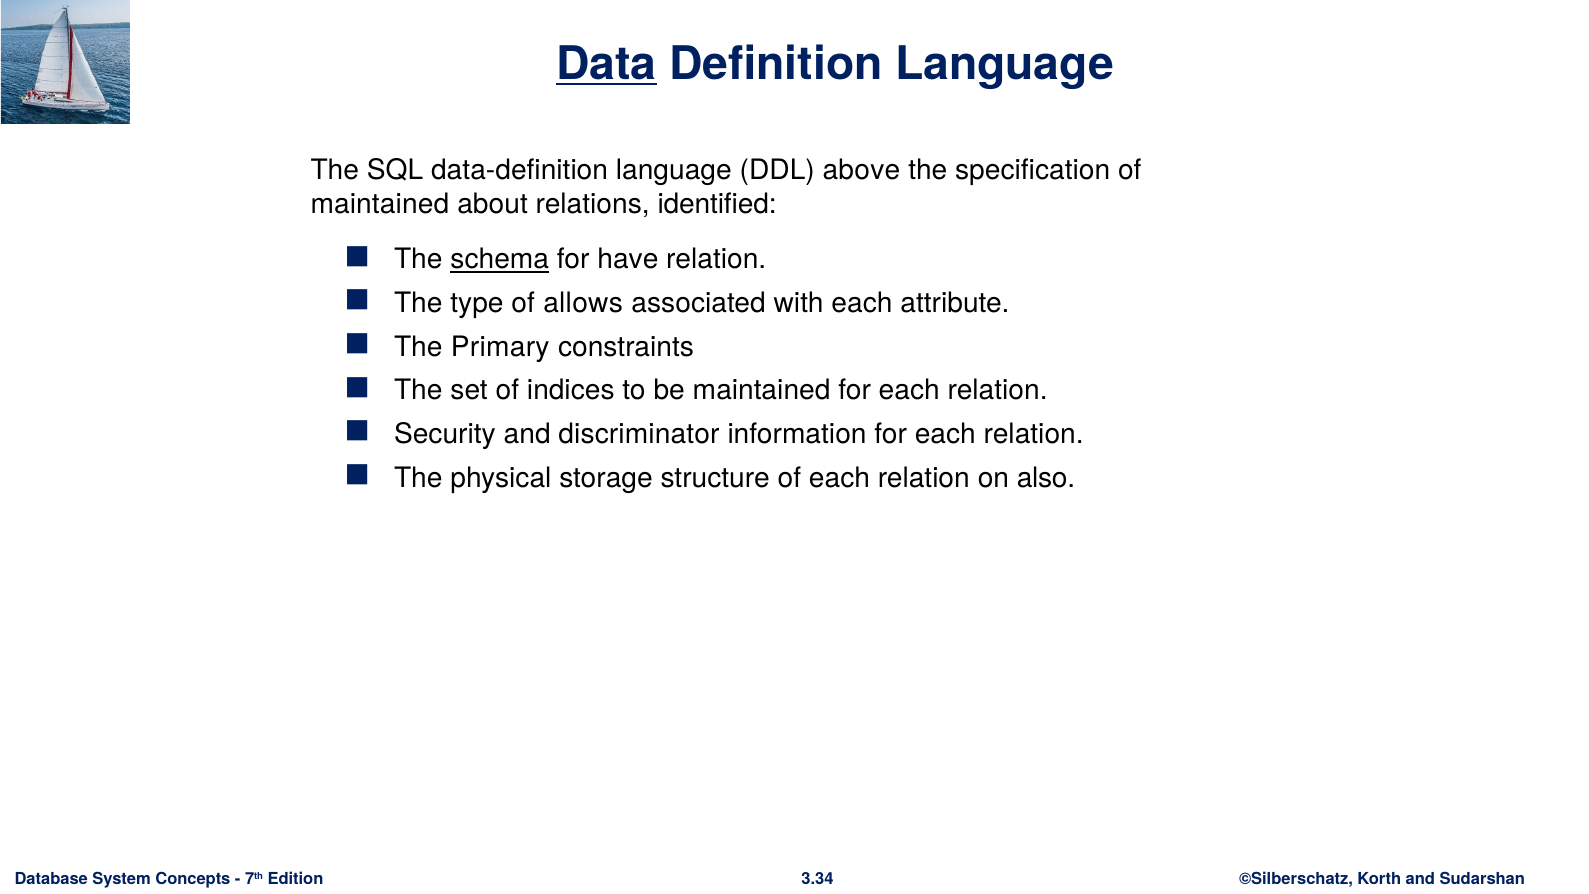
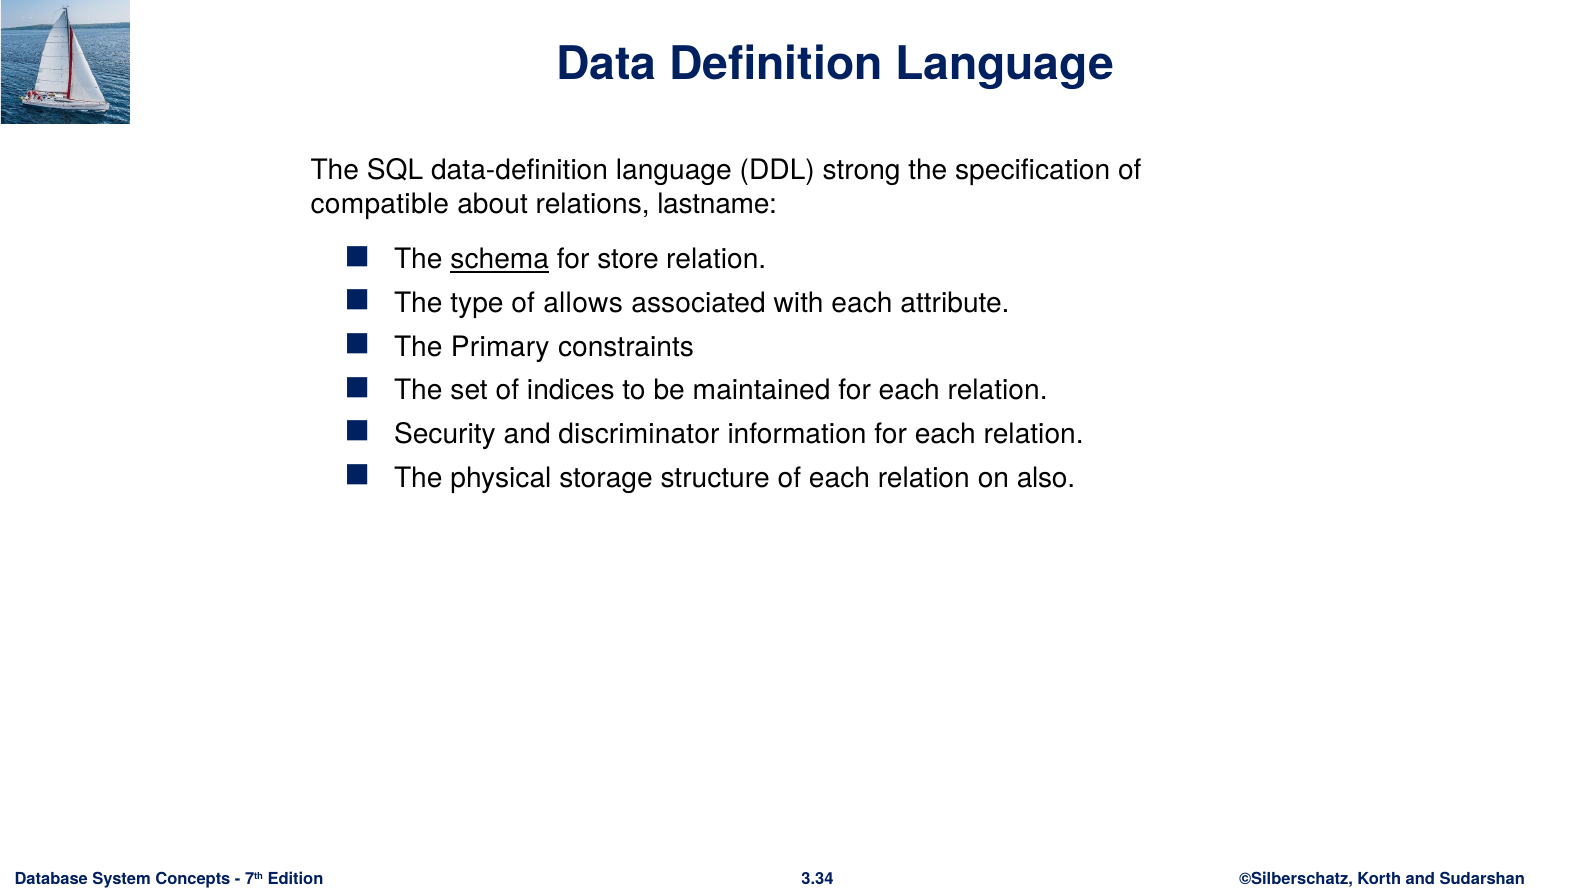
Data underline: present -> none
above: above -> strong
maintained at (380, 204): maintained -> compatible
identified: identified -> lastname
have: have -> store
